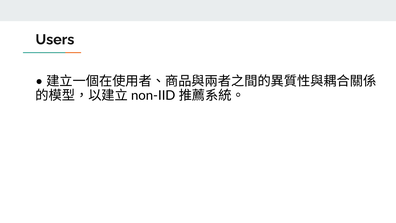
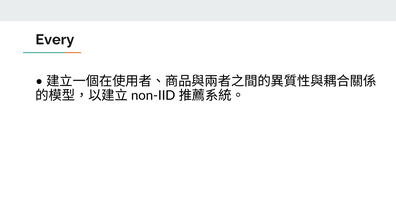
Users: Users -> Every
